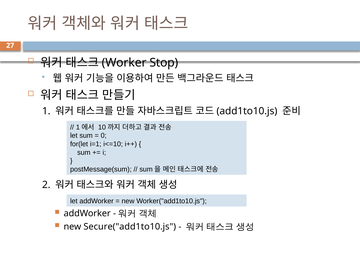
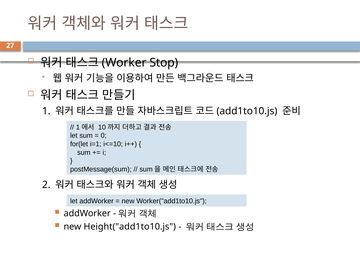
Secure("add1to10.js: Secure("add1to10.js -> Height("add1to10.js
